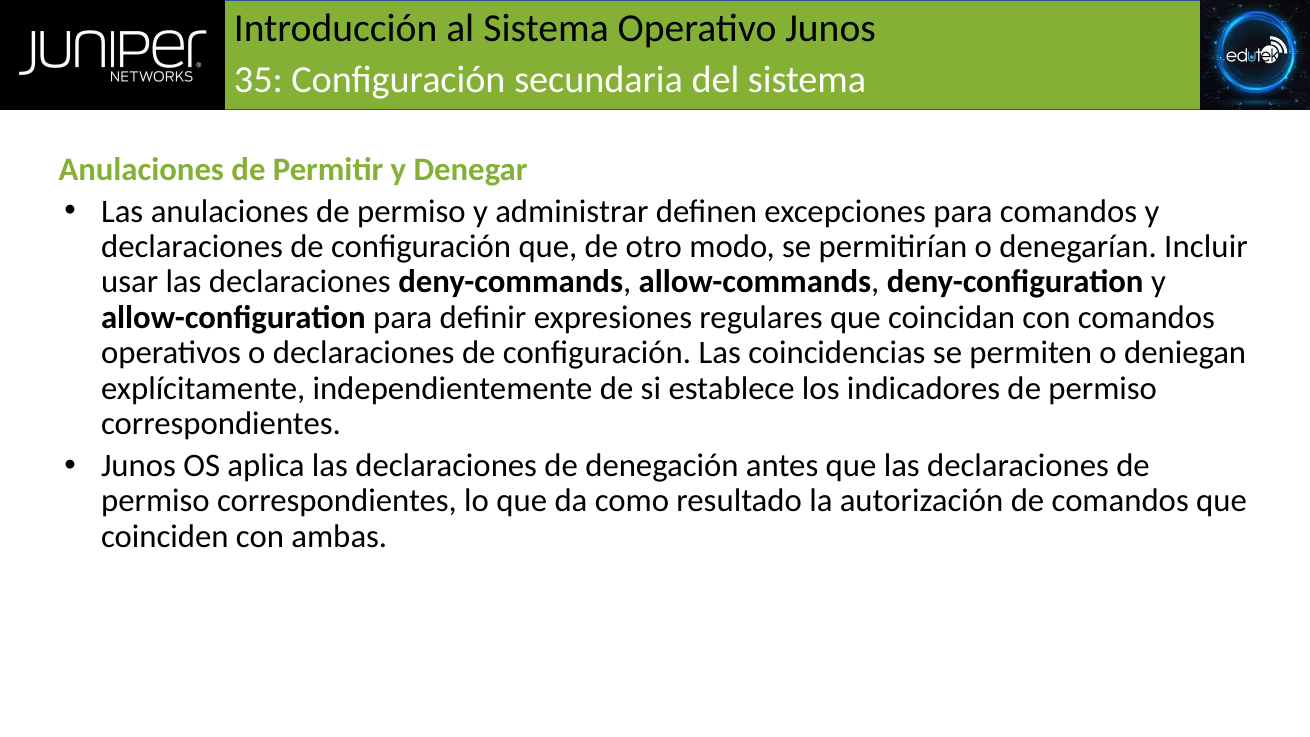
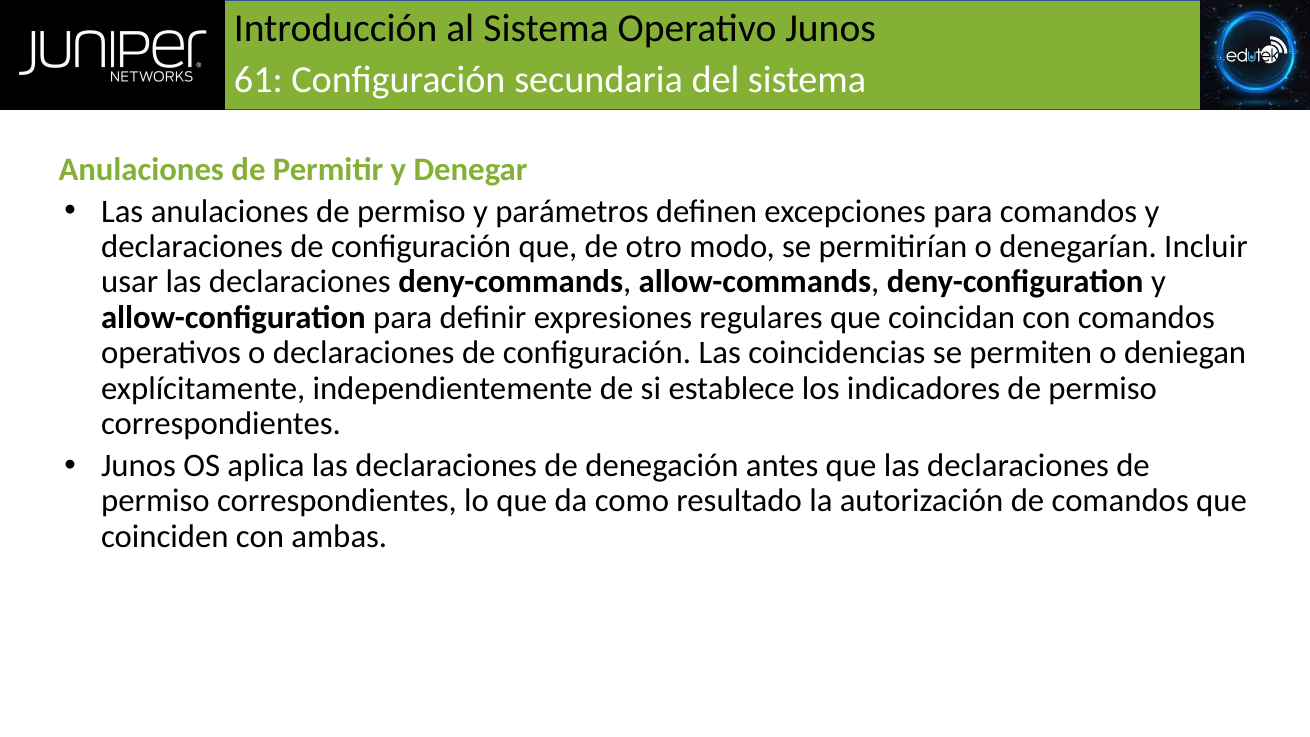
35: 35 -> 61
administrar: administrar -> parámetros
